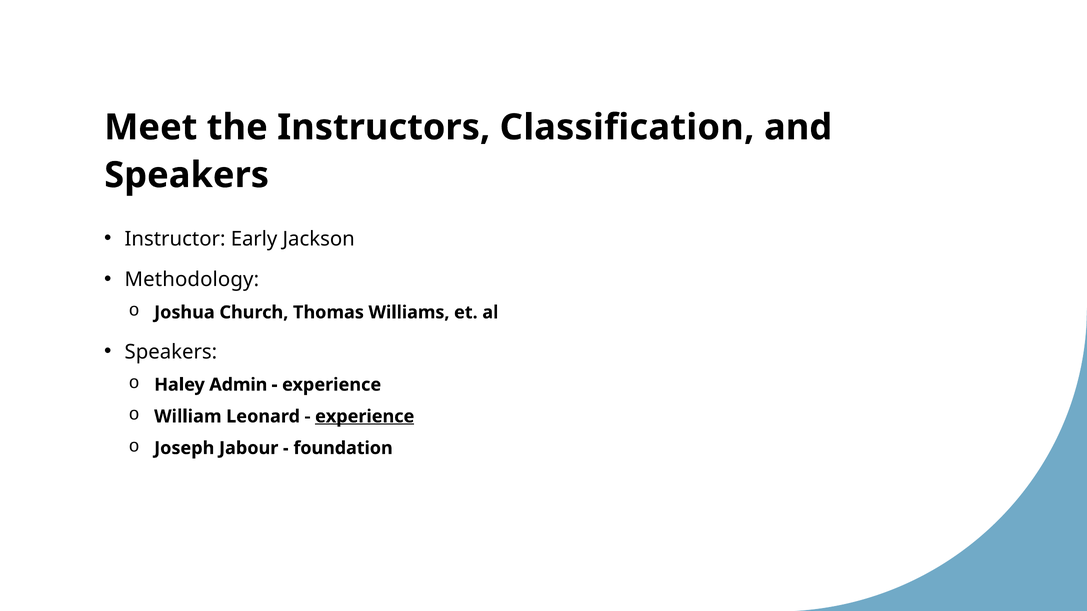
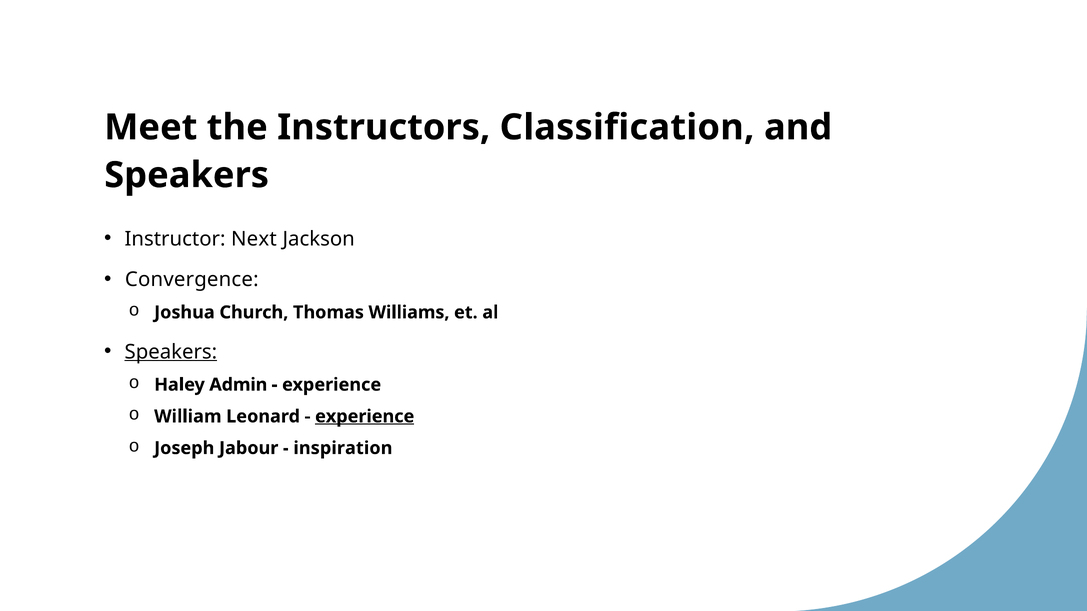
Early: Early -> Next
Methodology: Methodology -> Convergence
Speakers at (171, 352) underline: none -> present
foundation: foundation -> inspiration
